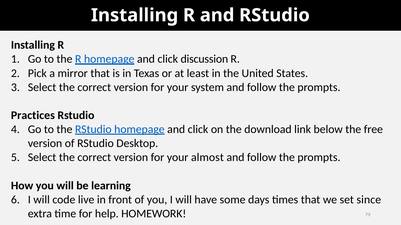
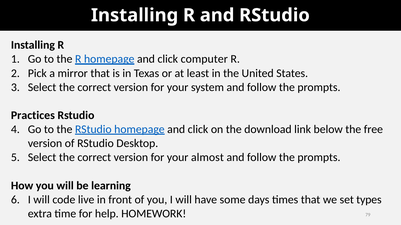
discussion: discussion -> computer
since: since -> types
